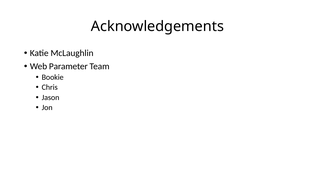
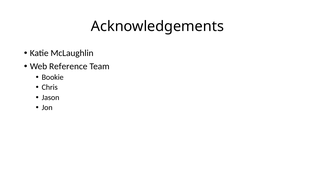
Parameter: Parameter -> Reference
